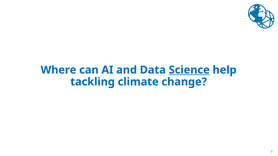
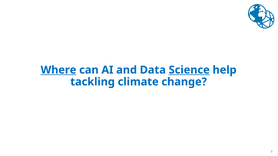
Where underline: none -> present
